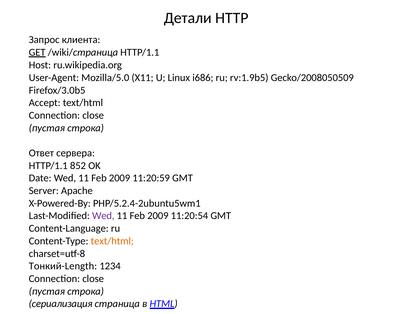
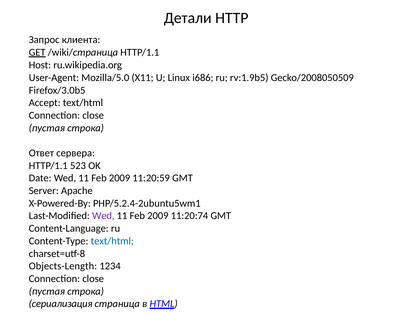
852: 852 -> 523
11:20:54: 11:20:54 -> 11:20:74
text/html at (112, 241) colour: orange -> blue
Тонкий-Length: Тонкий-Length -> Objects-Length
